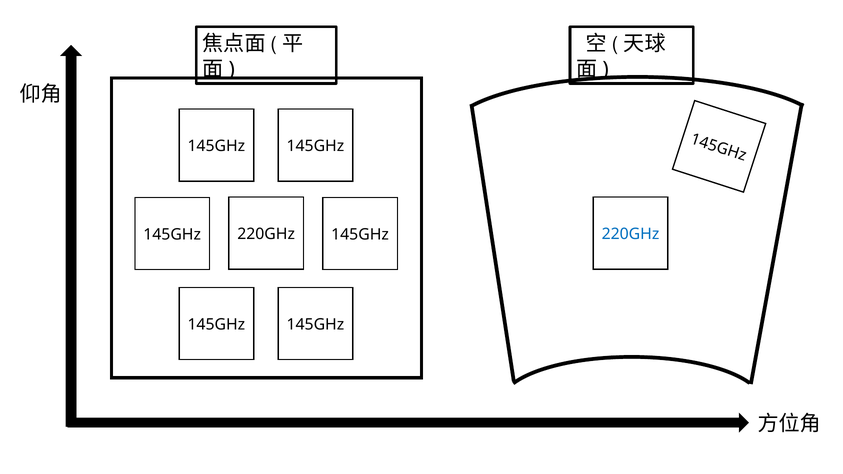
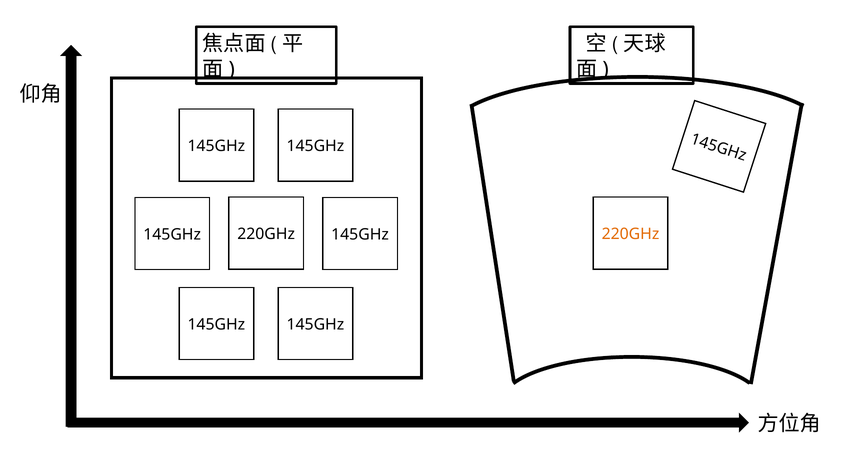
220GHz at (630, 234) colour: blue -> orange
